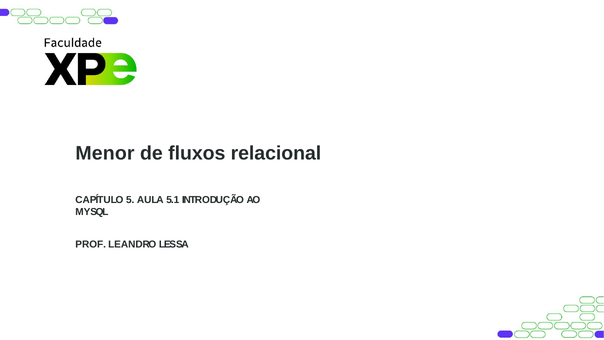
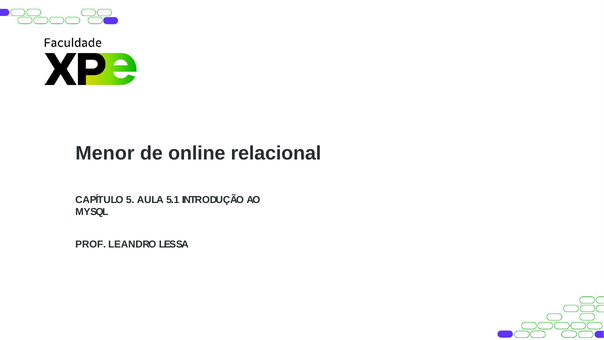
fluxos: fluxos -> online
